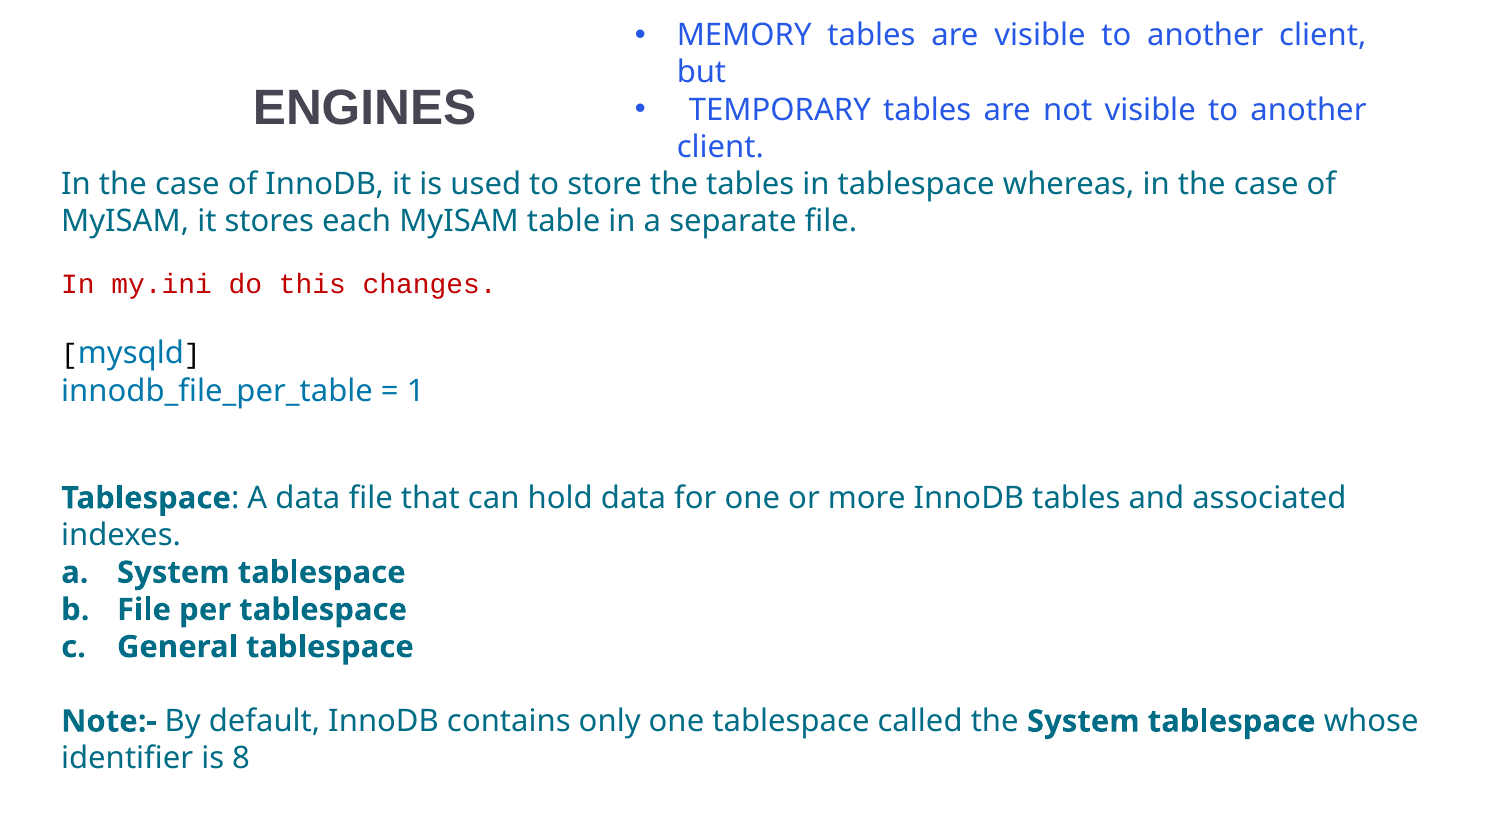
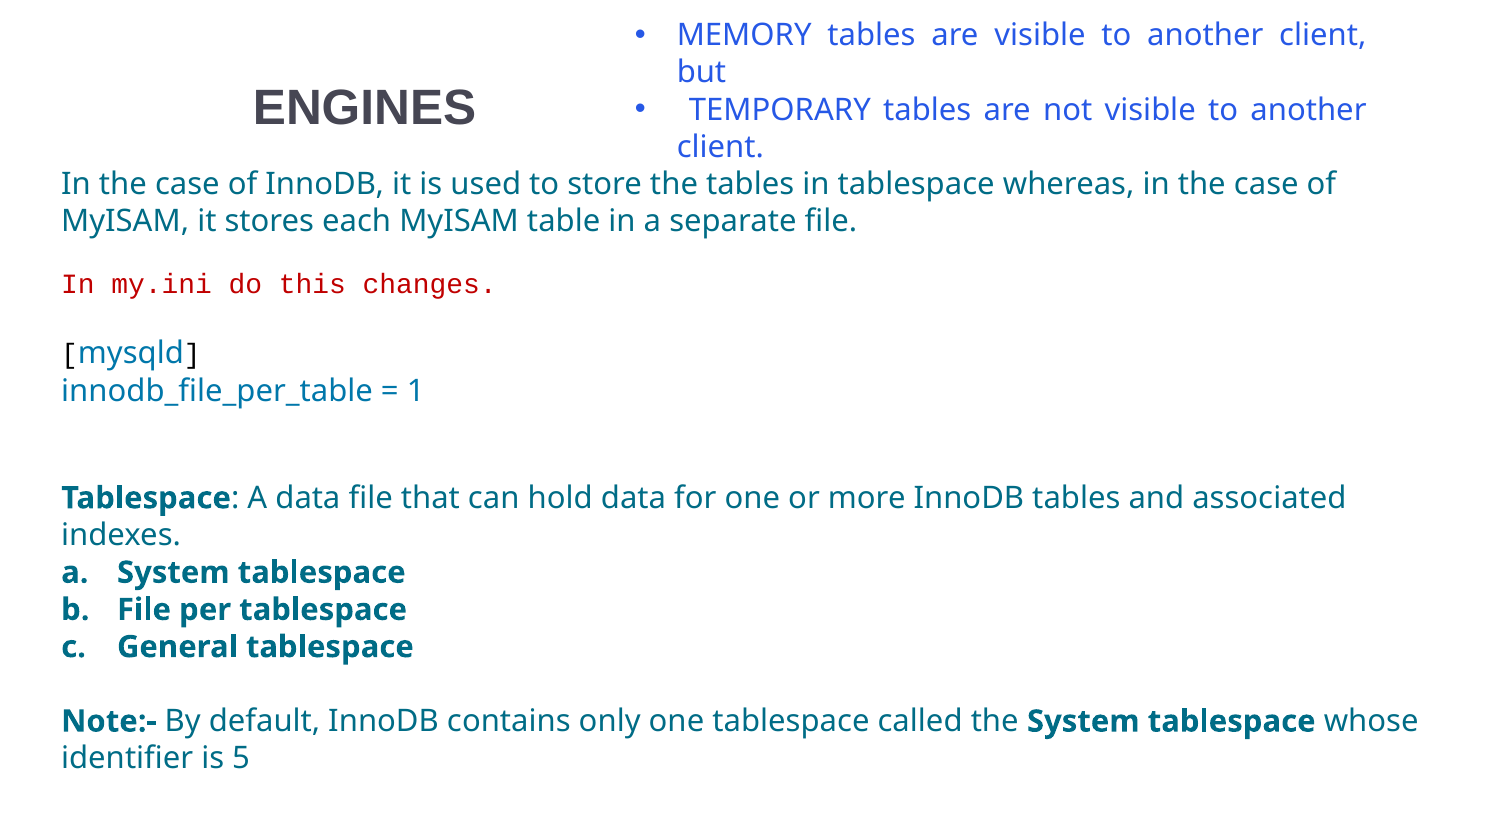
8: 8 -> 5
